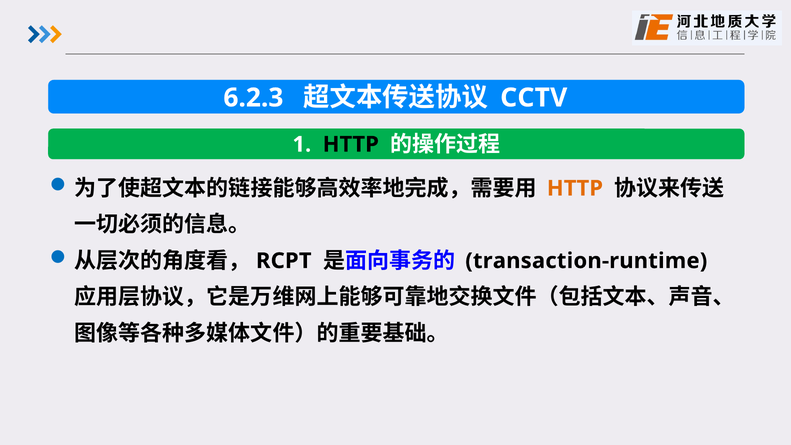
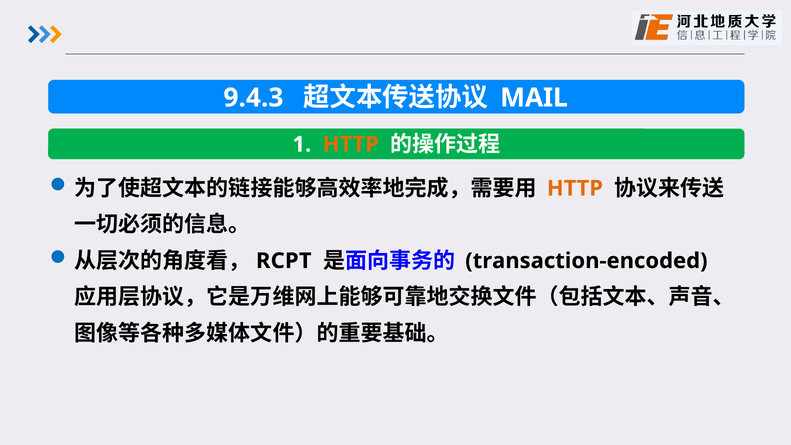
6.2.3: 6.2.3 -> 9.4.3
CCTV: CCTV -> MAIL
HTTP at (351, 144) colour: black -> orange
transaction-runtime: transaction-runtime -> transaction-encoded
